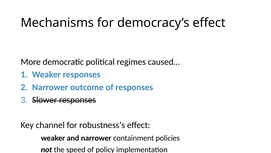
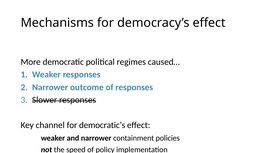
robustness’s: robustness’s -> democratic’s
